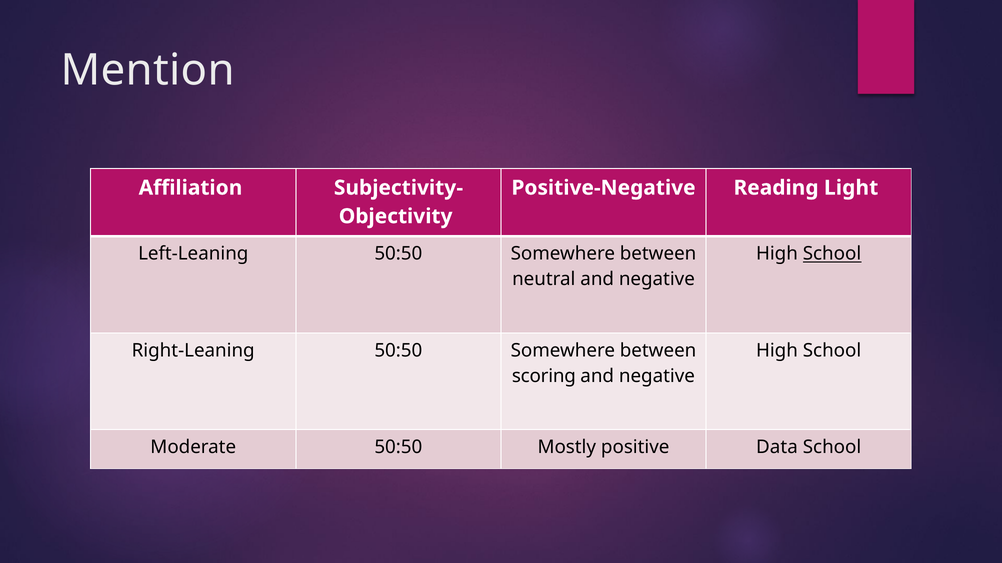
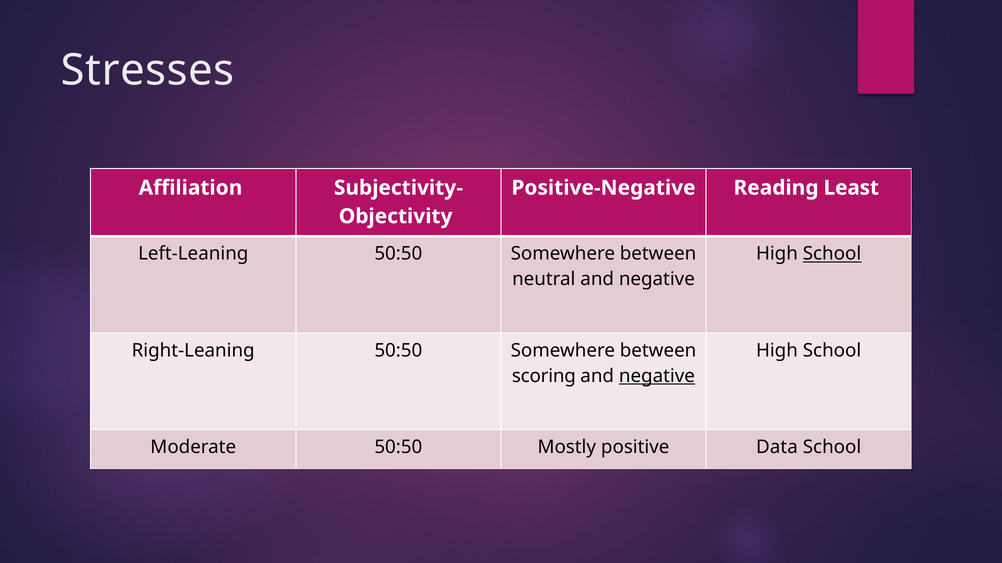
Mention: Mention -> Stresses
Light: Light -> Least
negative at (657, 376) underline: none -> present
